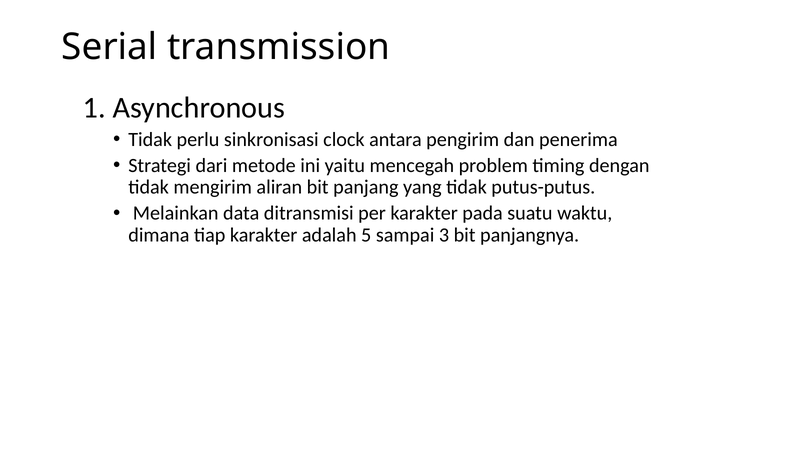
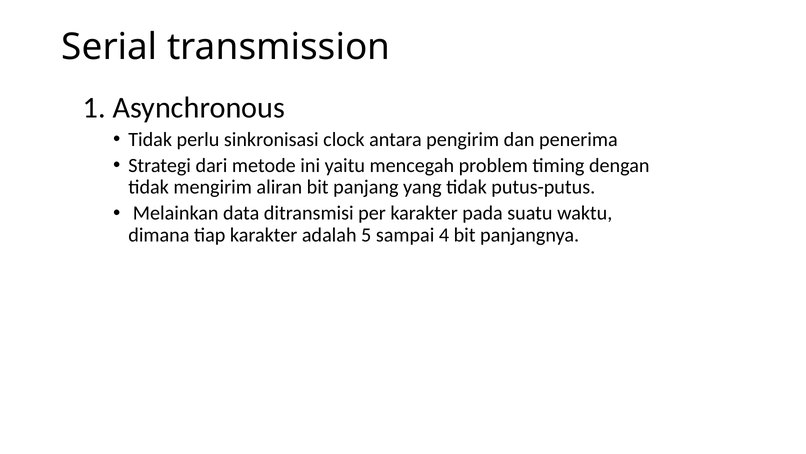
3: 3 -> 4
